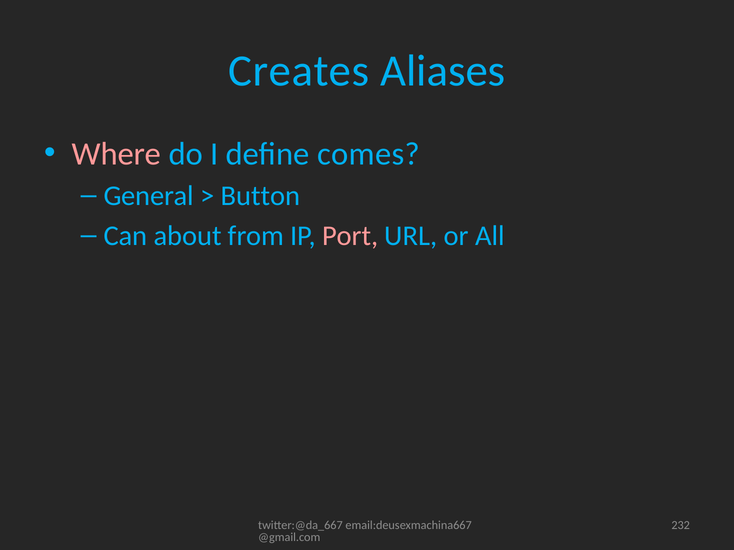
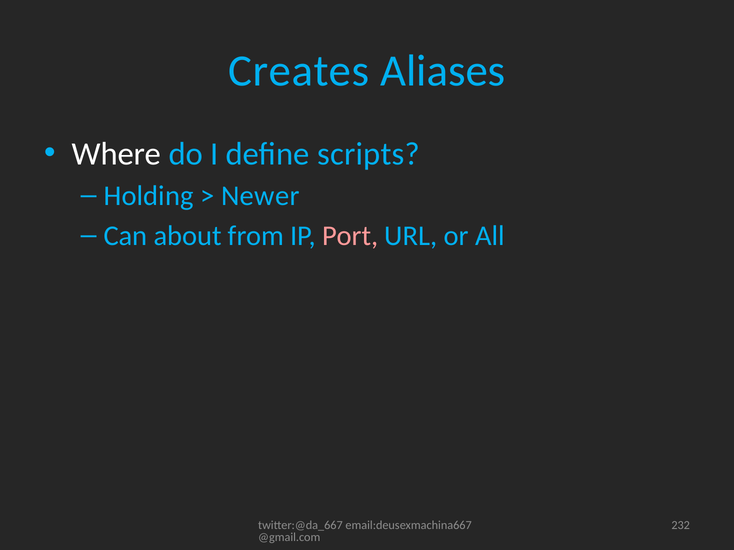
Where colour: pink -> white
comes: comes -> scripts
General: General -> Holding
Button: Button -> Newer
